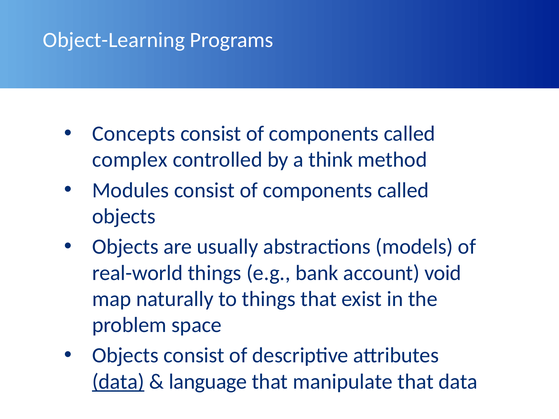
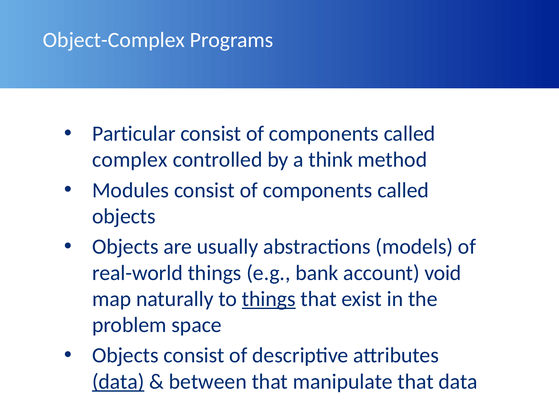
Object-Learning: Object-Learning -> Object-Complex
Concepts: Concepts -> Particular
things at (269, 299) underline: none -> present
language: language -> between
